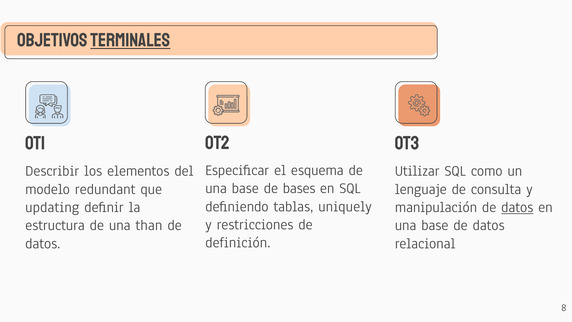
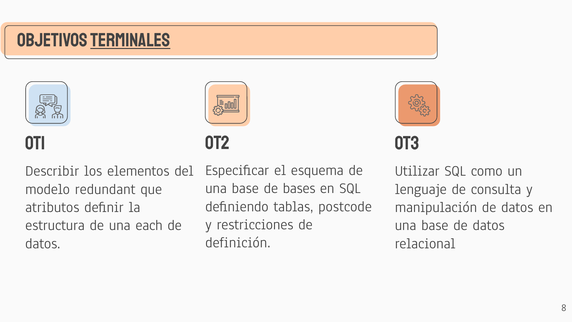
uniquely: uniquely -> postcode
updating: updating -> atributos
datos at (517, 207) underline: present -> none
than: than -> each
